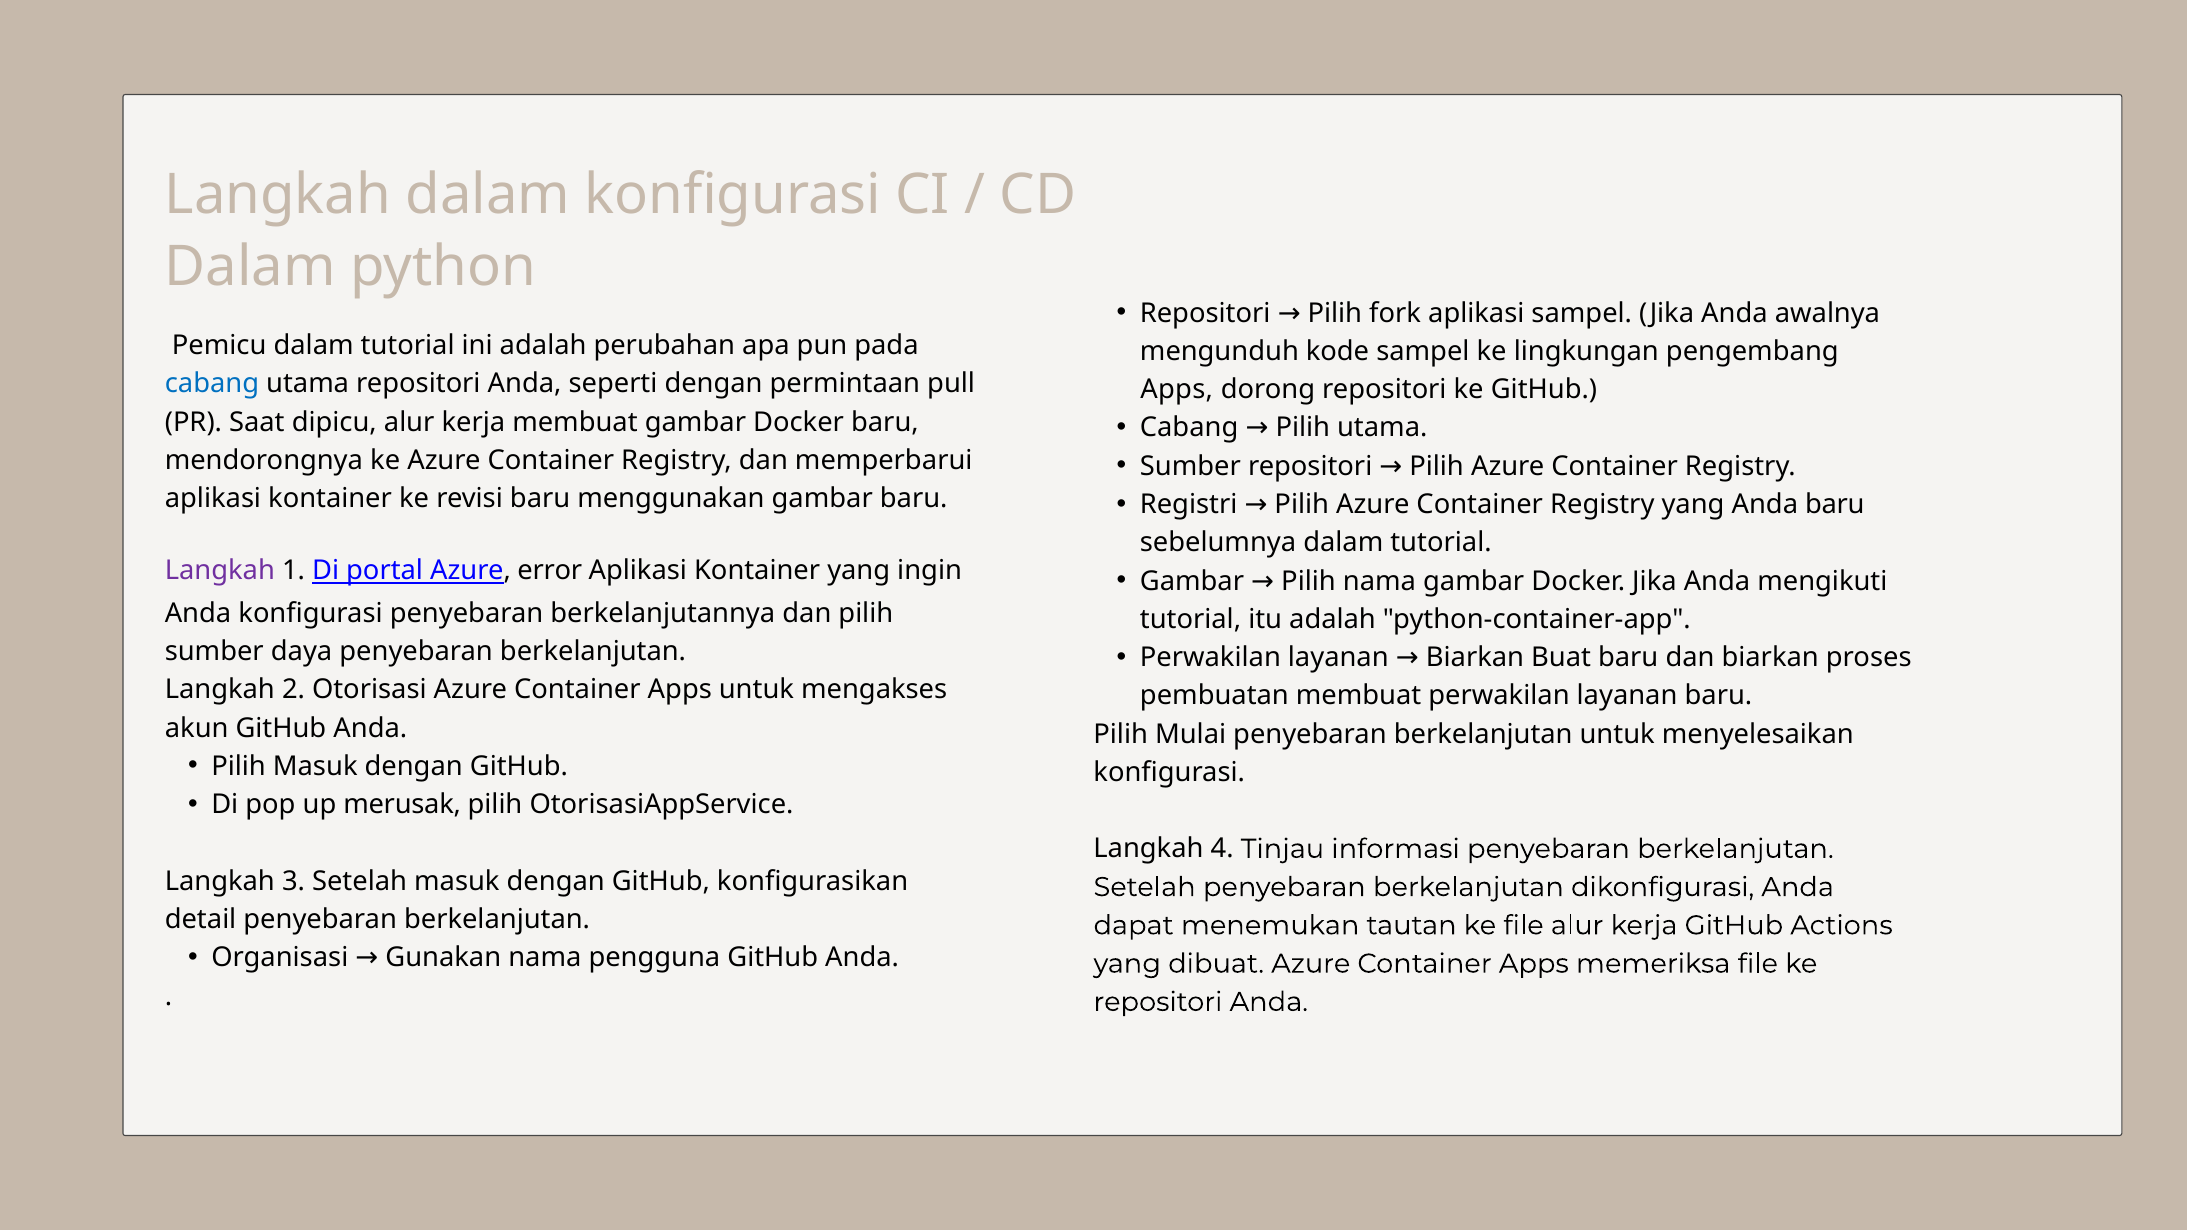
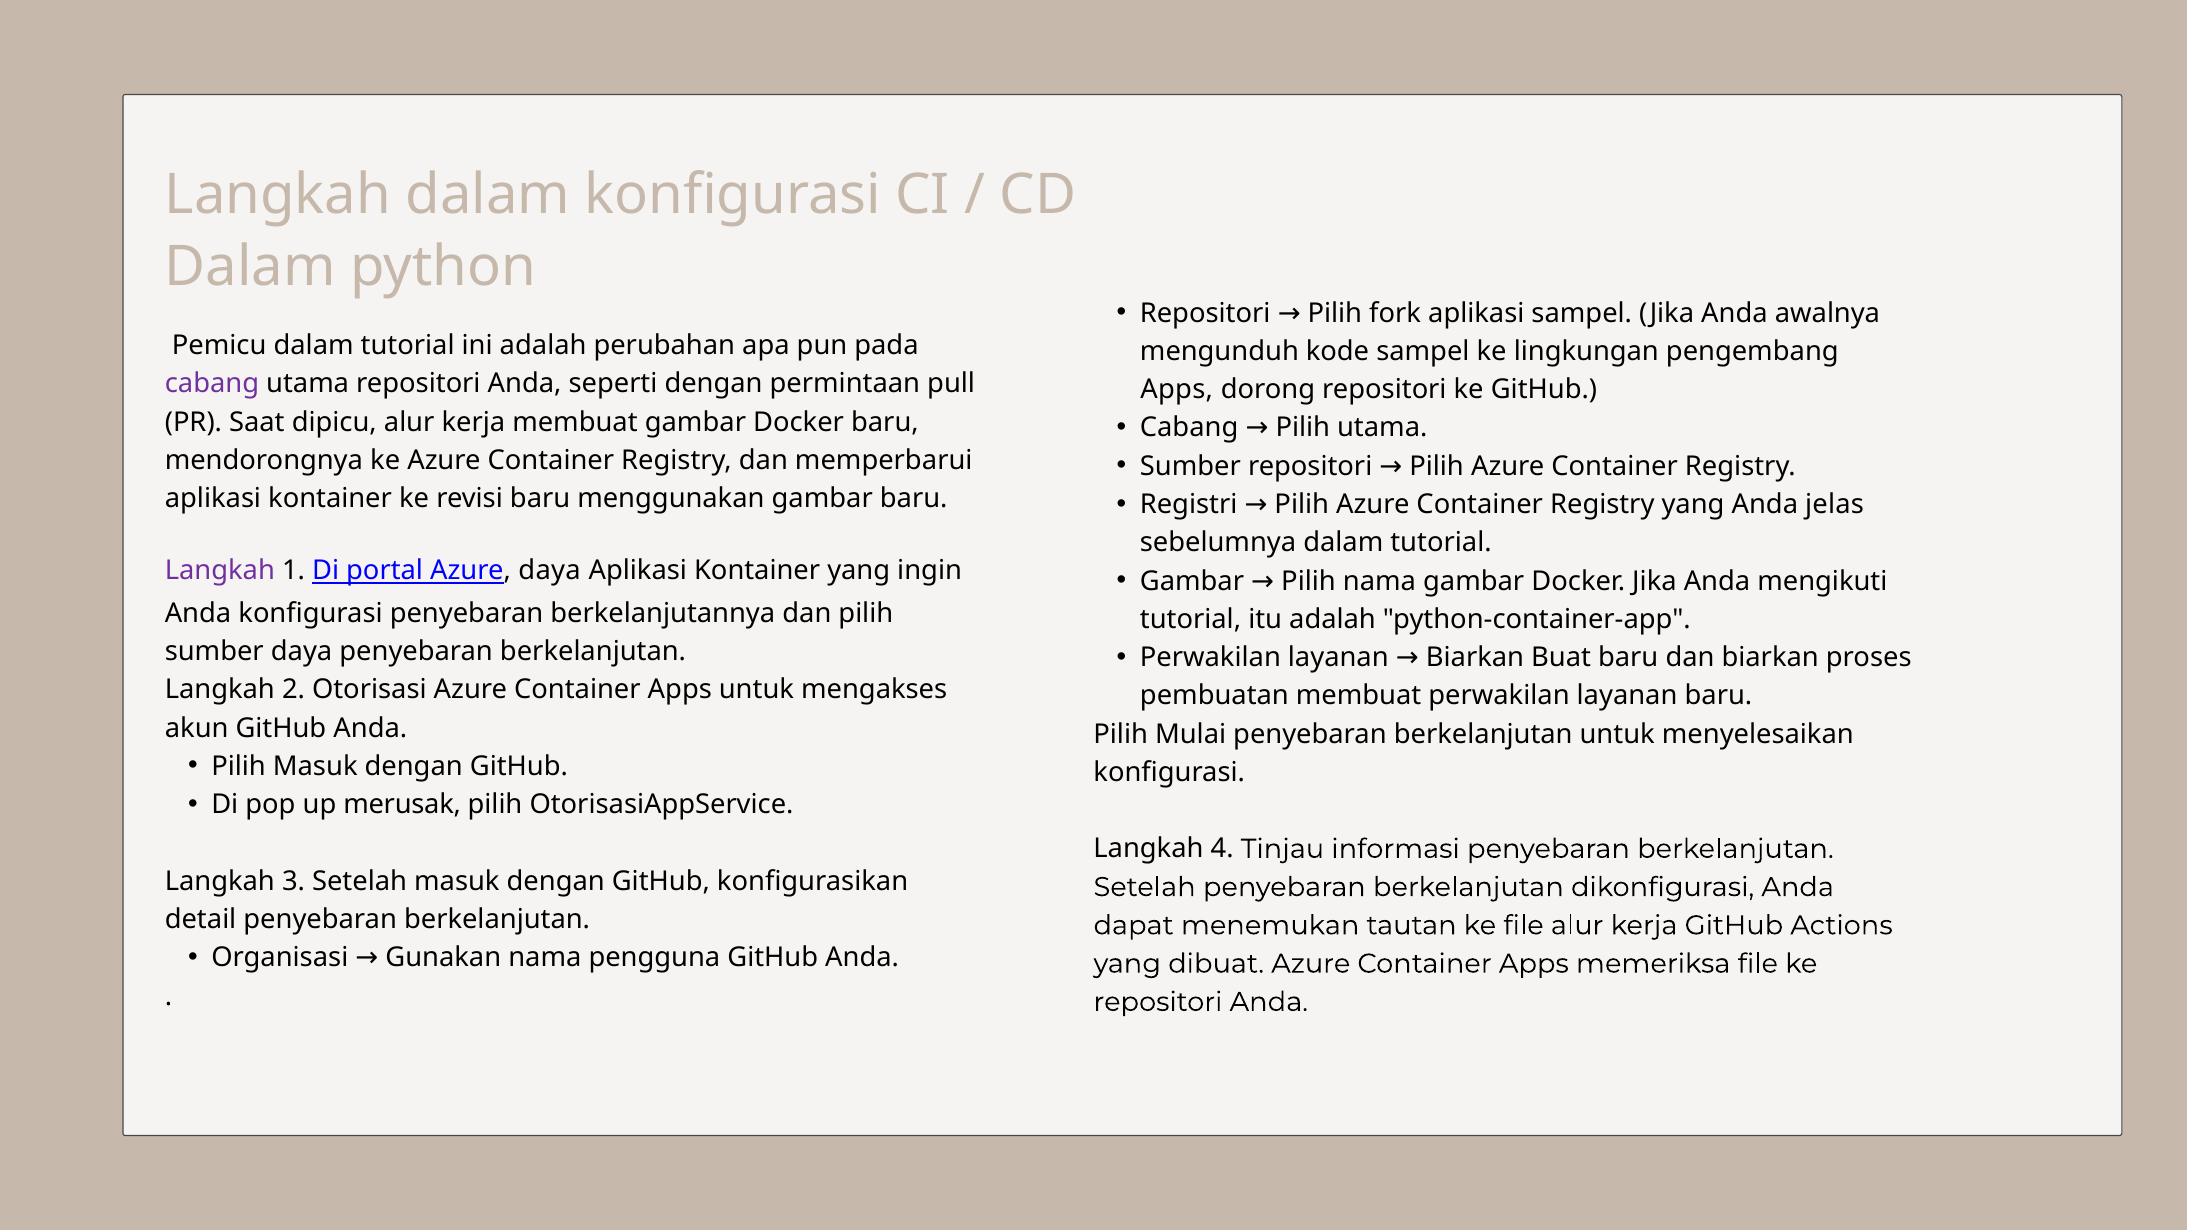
cabang at (212, 384) colour: blue -> purple
Anda baru: baru -> jelas
Azure error: error -> daya
